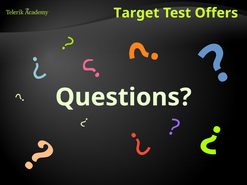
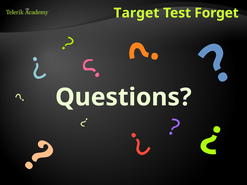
Offers: Offers -> Forget
